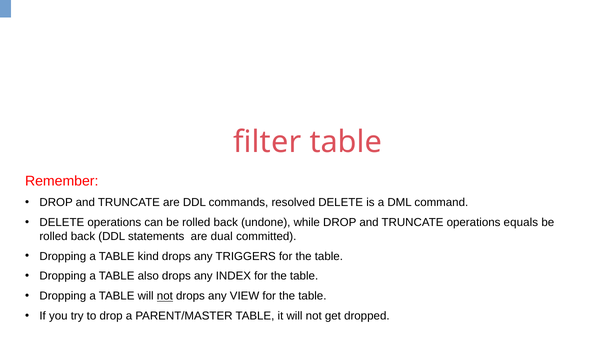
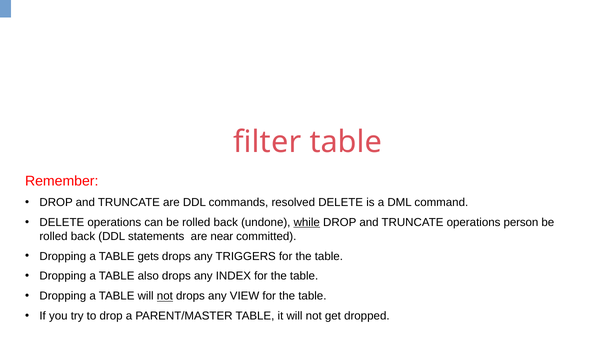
while underline: none -> present
equals: equals -> person
dual: dual -> near
kind: kind -> gets
